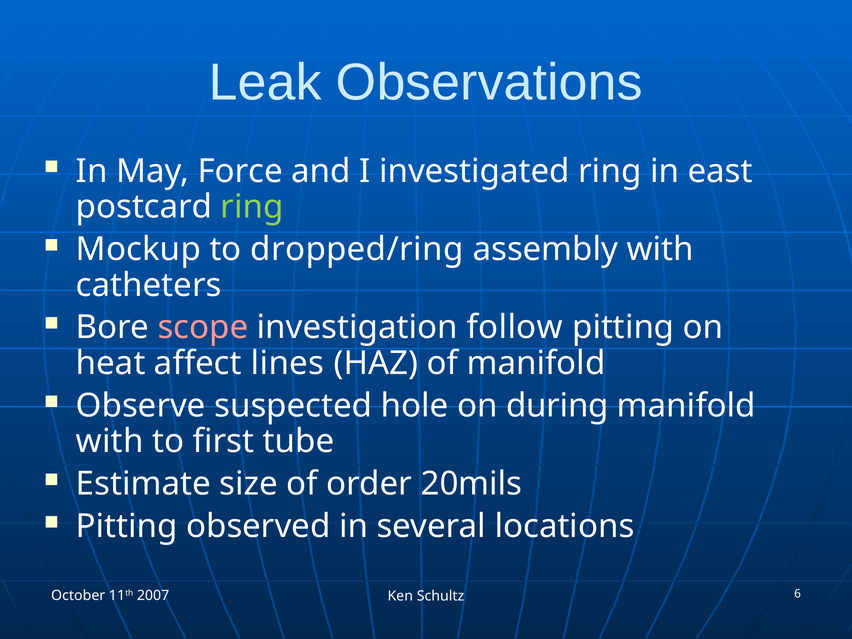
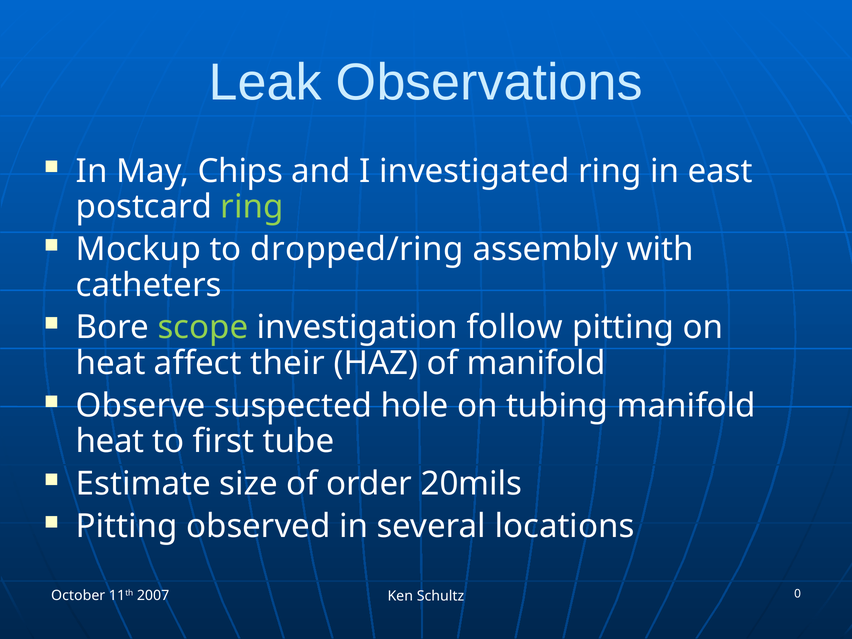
Force: Force -> Chips
scope colour: pink -> light green
lines: lines -> their
during: during -> tubing
with at (110, 442): with -> heat
6: 6 -> 0
